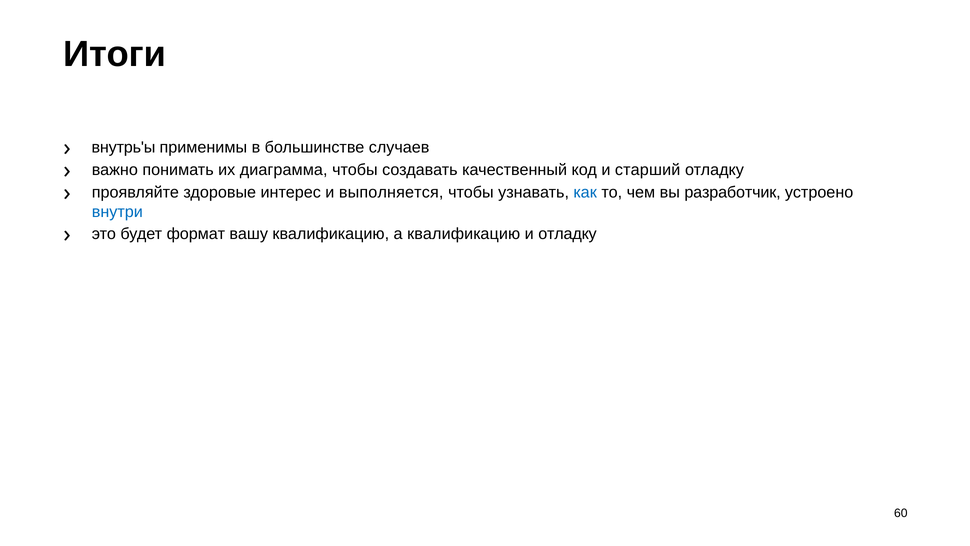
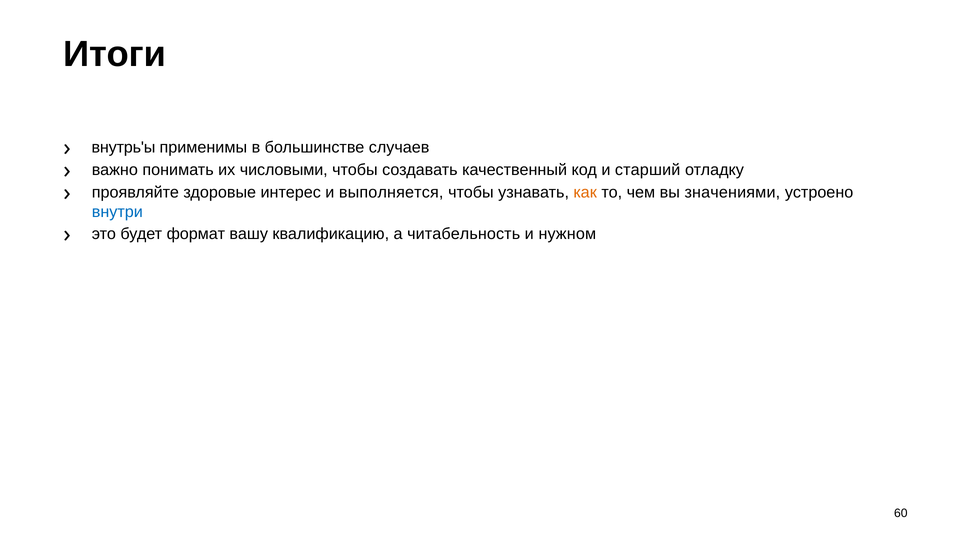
диаграмма: диаграмма -> числовыми
как colour: blue -> orange
разработчик: разработчик -> значениями
а квалификацию: квалификацию -> читабельность
и отладку: отладку -> нужном
